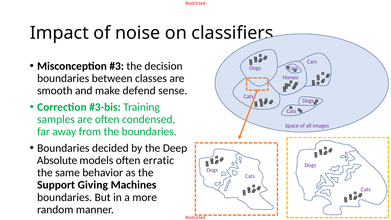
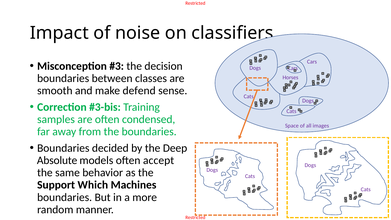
erratic: erratic -> accept
Giving: Giving -> Which
